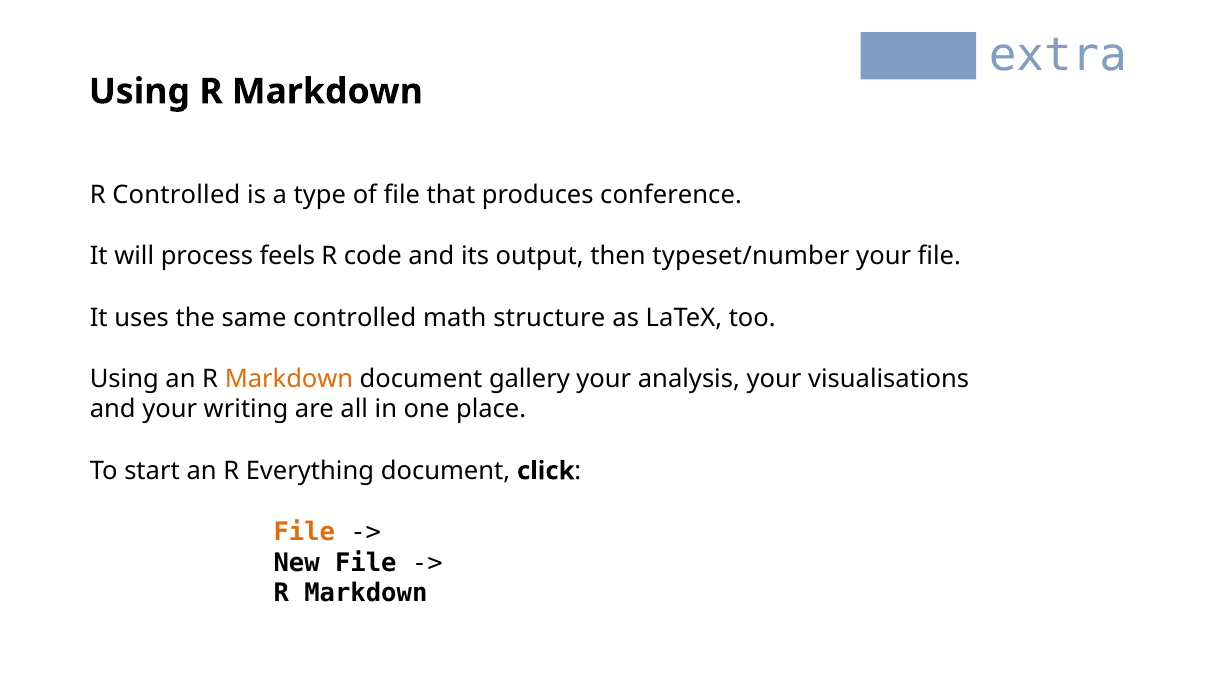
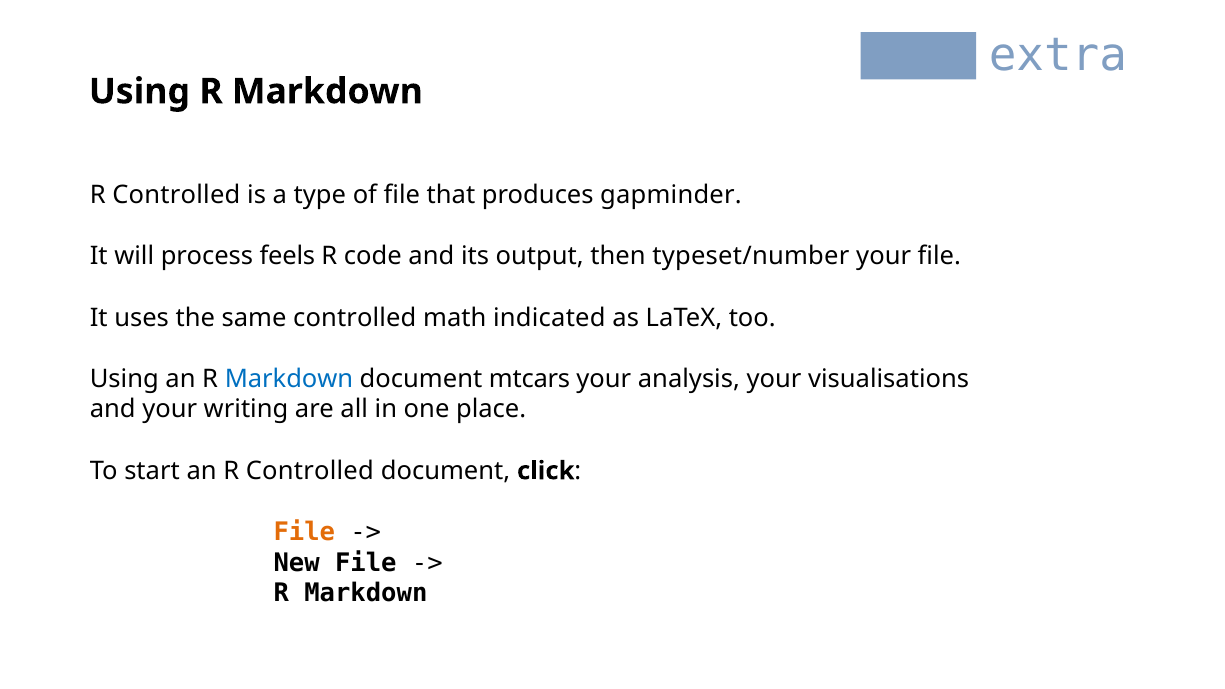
conference: conference -> gapminder
structure: structure -> indicated
Markdown at (289, 379) colour: orange -> blue
gallery: gallery -> mtcars
an R Everything: Everything -> Controlled
